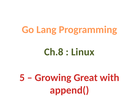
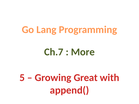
Ch.8: Ch.8 -> Ch.7
Linux: Linux -> More
